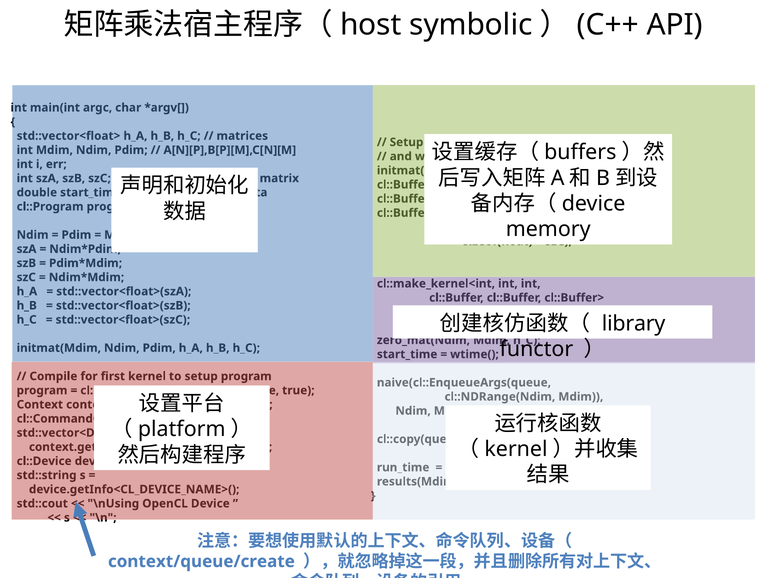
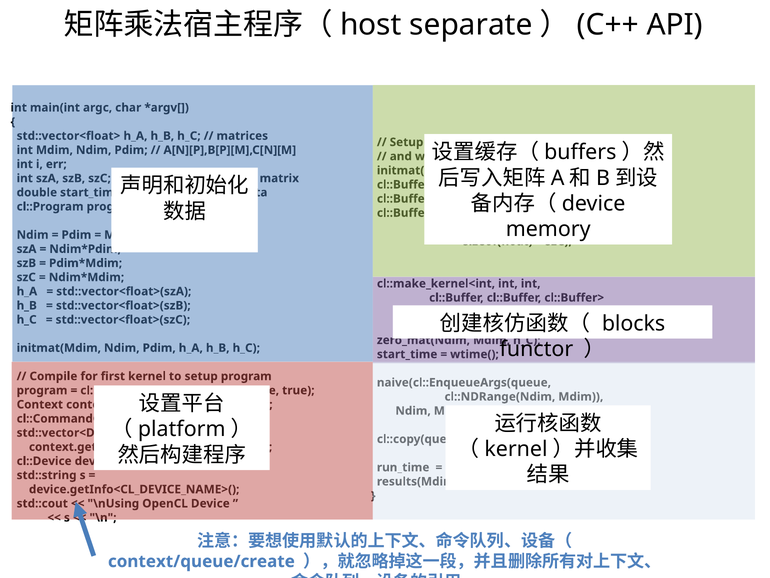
symbolic: symbolic -> separate
library: library -> blocks
